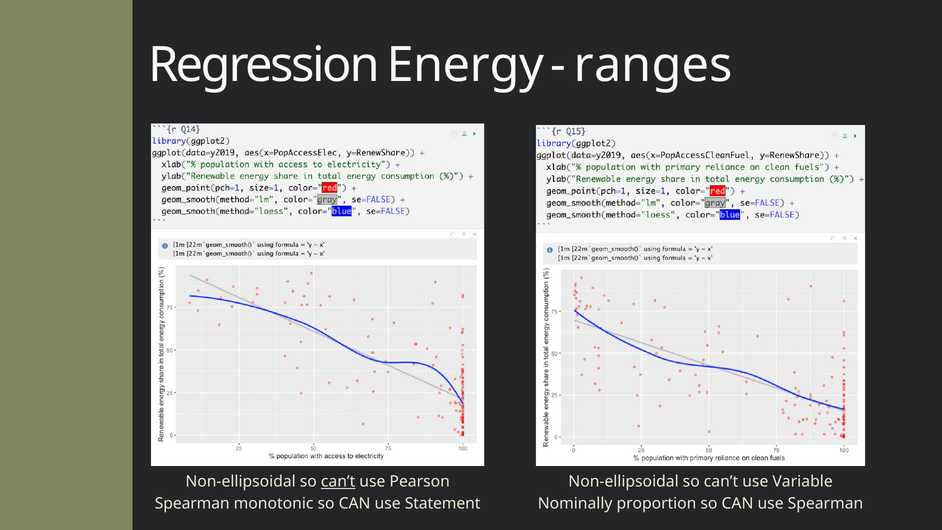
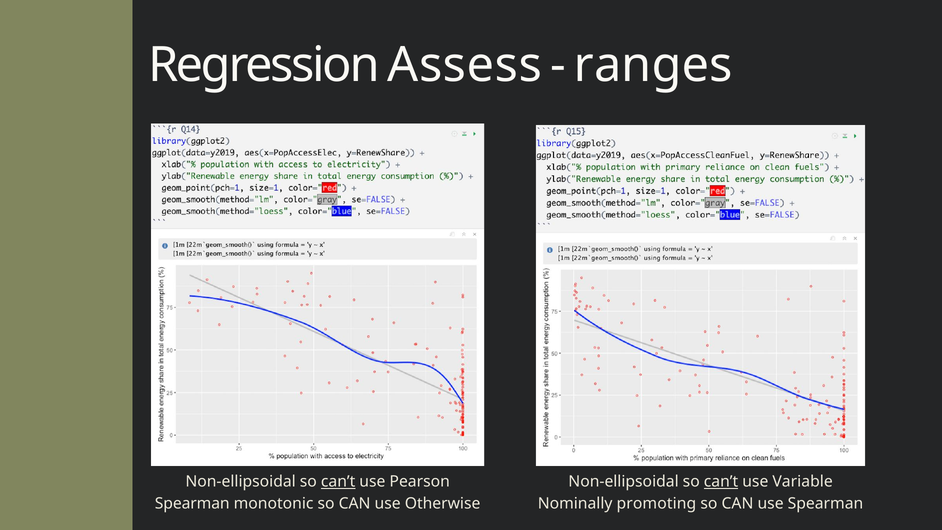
Energy: Energy -> Assess
can’t at (721, 481) underline: none -> present
Statement: Statement -> Otherwise
proportion: proportion -> promoting
